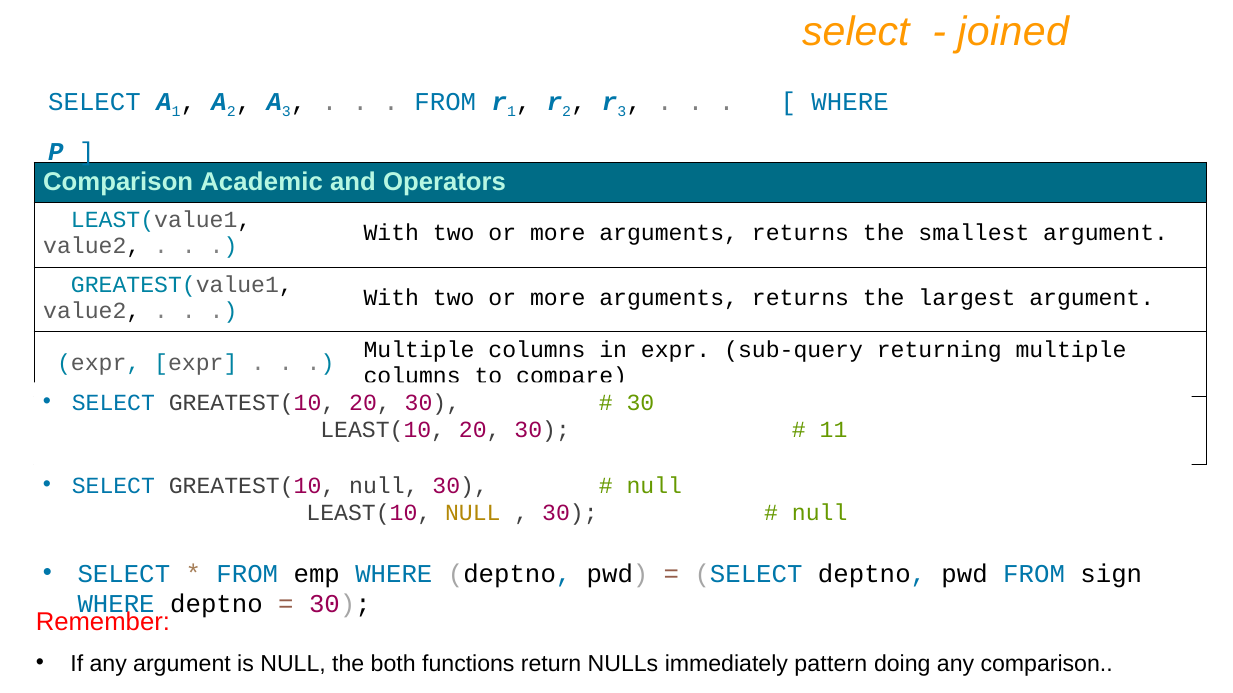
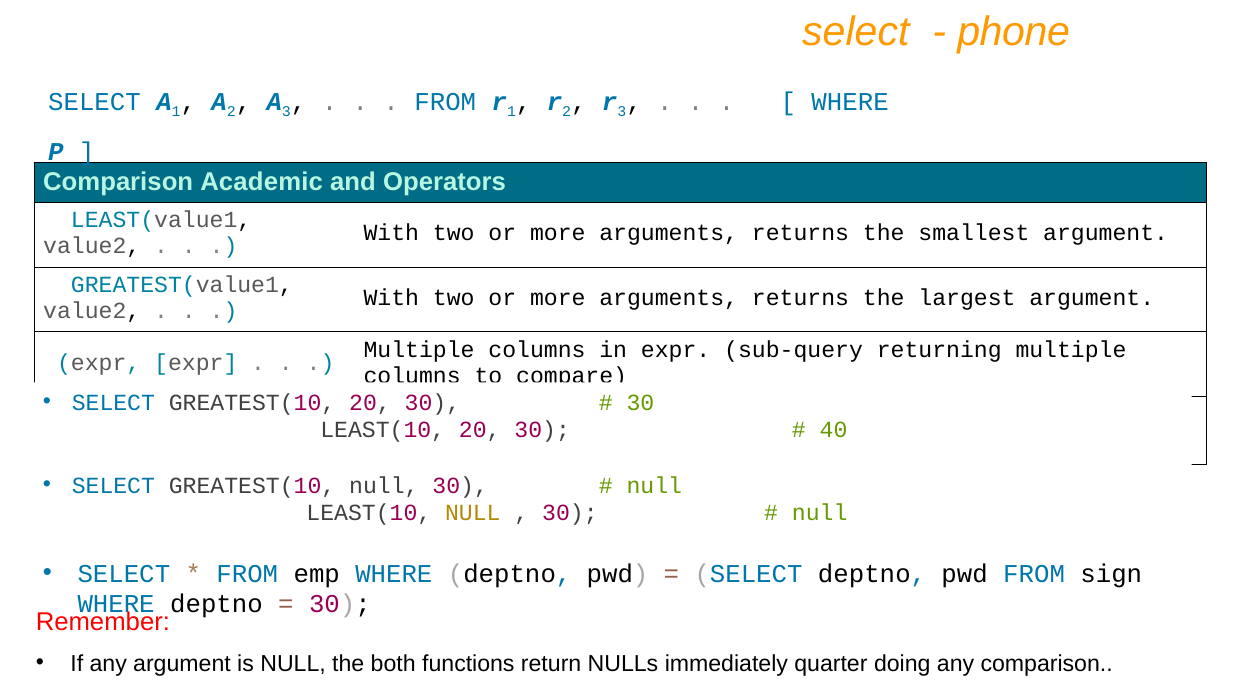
joined: joined -> phone
11: 11 -> 40
pattern: pattern -> quarter
